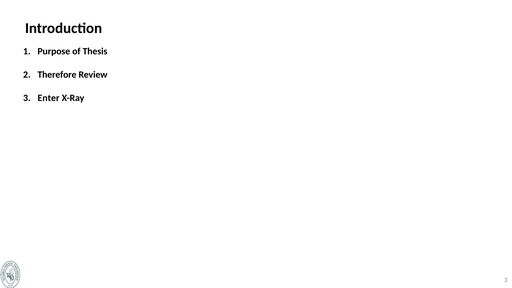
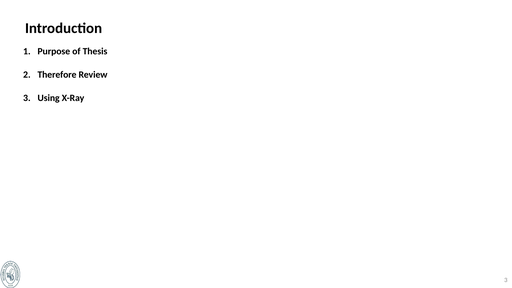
Enter: Enter -> Using
